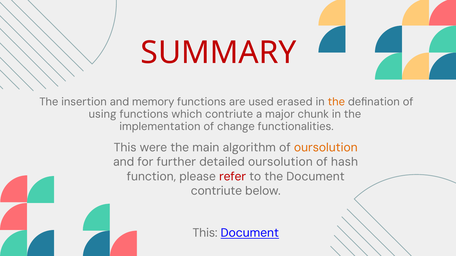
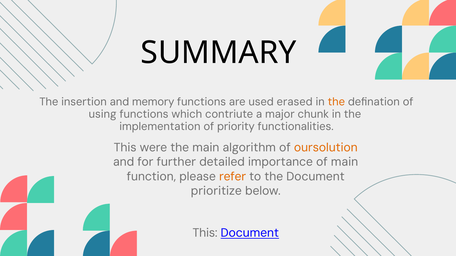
SUMMARY colour: red -> black
change: change -> priority
detailed oursolution: oursolution -> importance
of hash: hash -> main
refer colour: red -> orange
contriute at (216, 191): contriute -> prioritize
